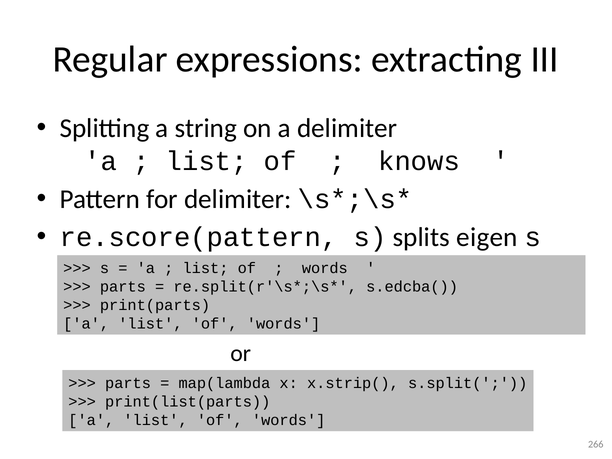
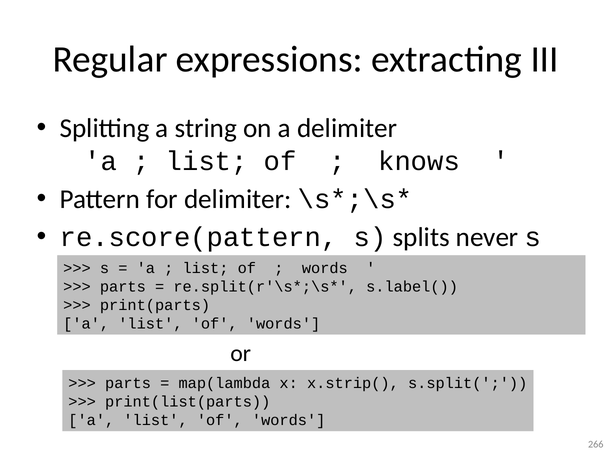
eigen: eigen -> never
s.edcba(: s.edcba( -> s.label(
